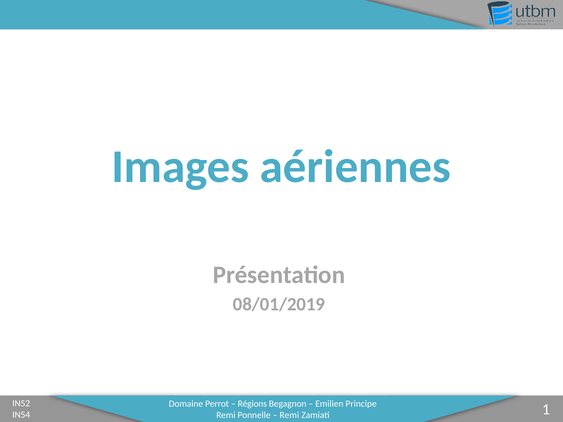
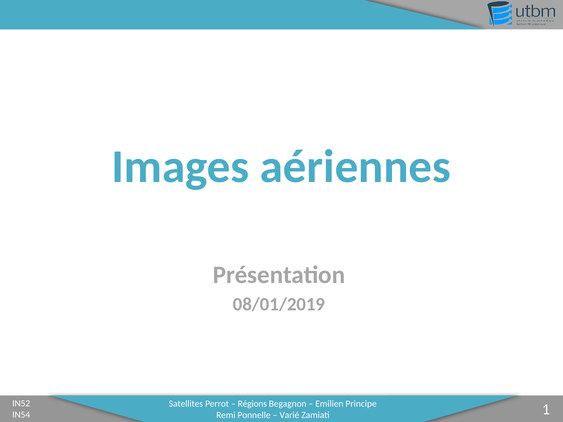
Domaine: Domaine -> Satellites
Remi at (289, 415): Remi -> Varié
